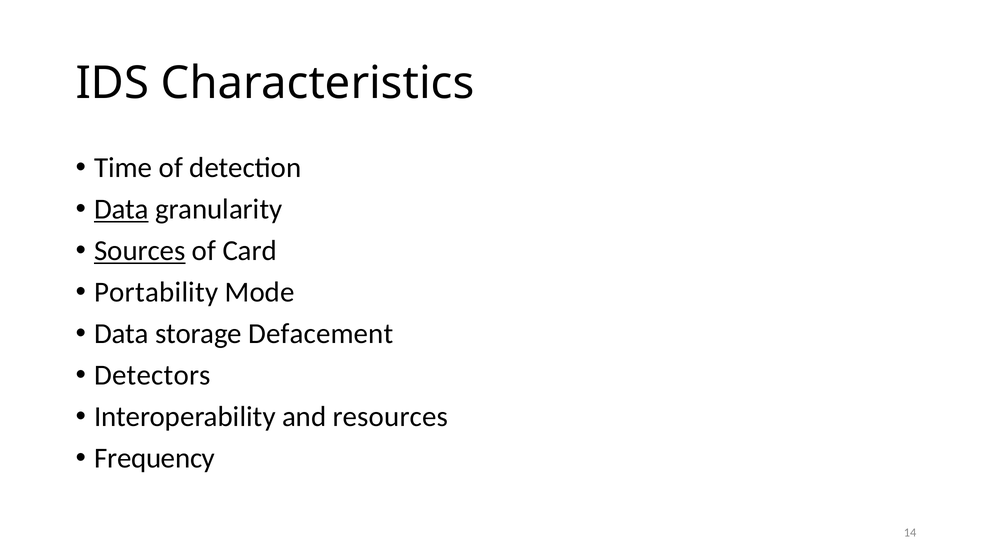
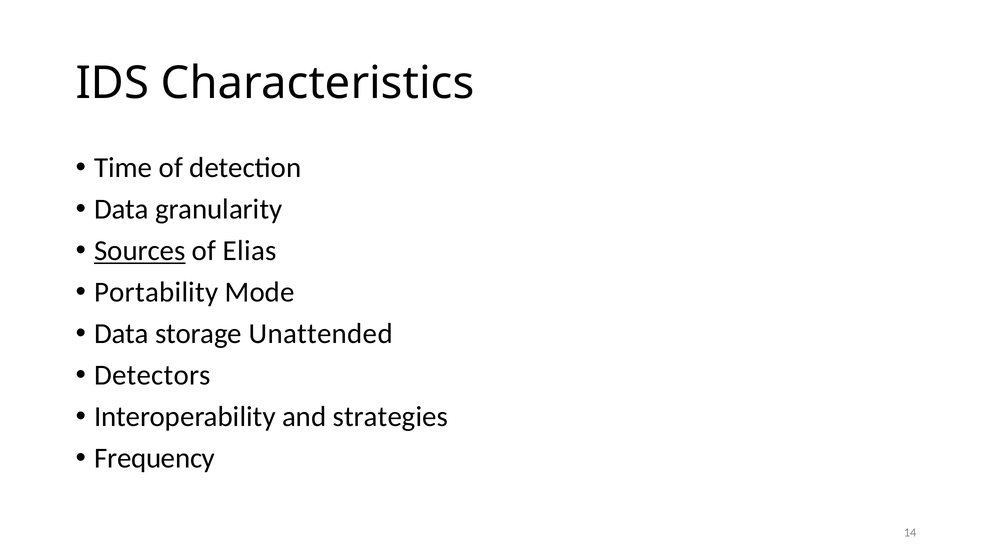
Data at (122, 209) underline: present -> none
Card: Card -> Elias
Defacement: Defacement -> Unattended
resources: resources -> strategies
